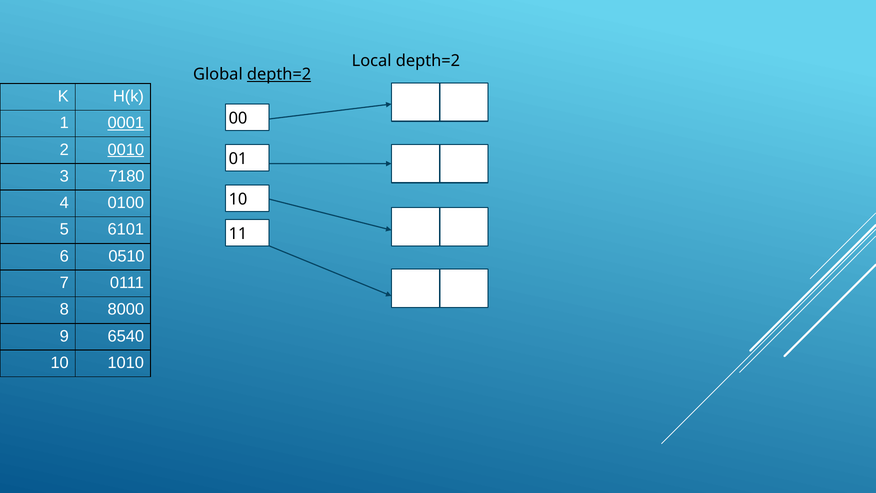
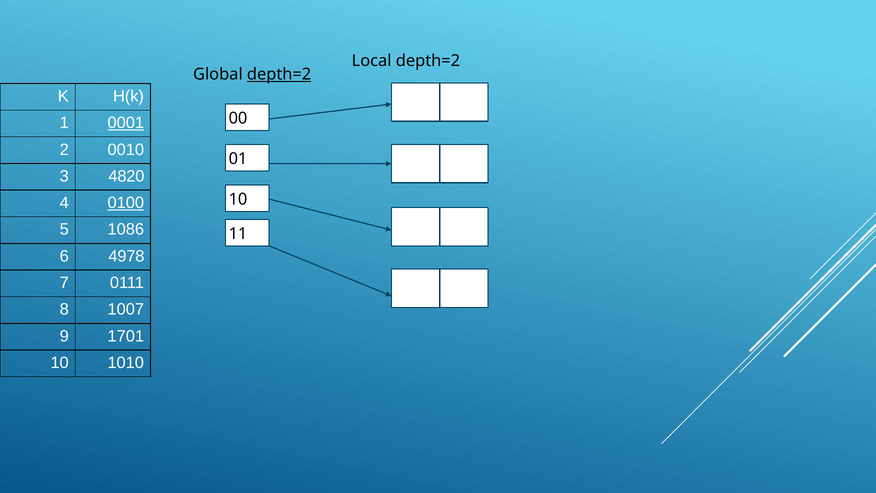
0010 underline: present -> none
7180: 7180 -> 4820
0100 underline: none -> present
6101: 6101 -> 1086
0510: 0510 -> 4978
8000: 8000 -> 1007
6540: 6540 -> 1701
